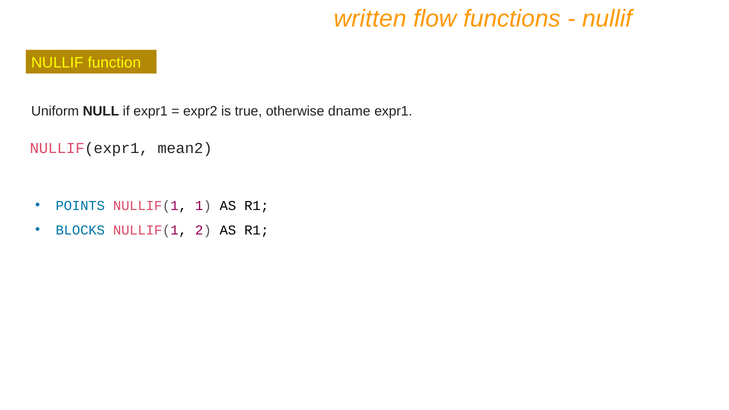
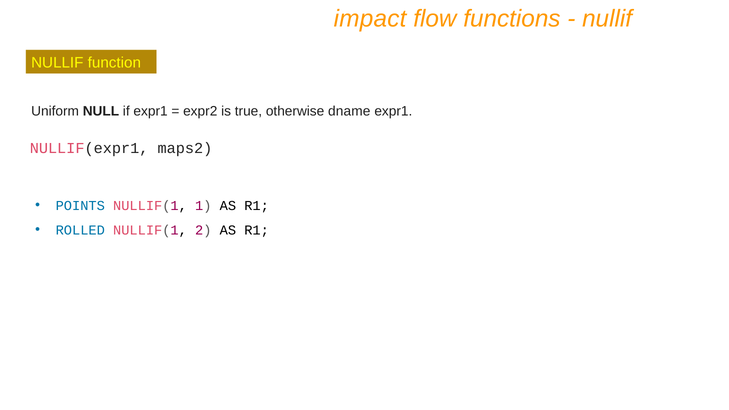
written: written -> impact
mean2: mean2 -> maps2
BLOCKS: BLOCKS -> ROLLED
